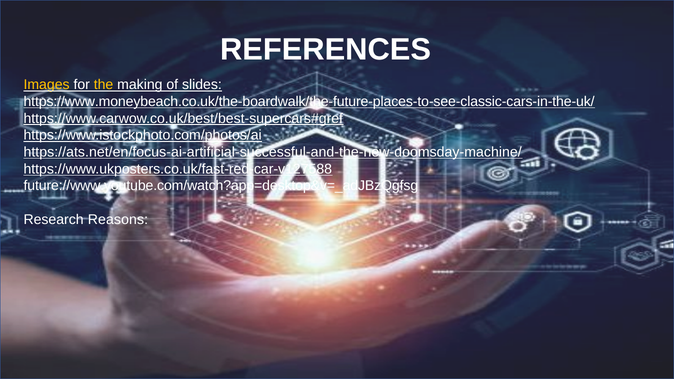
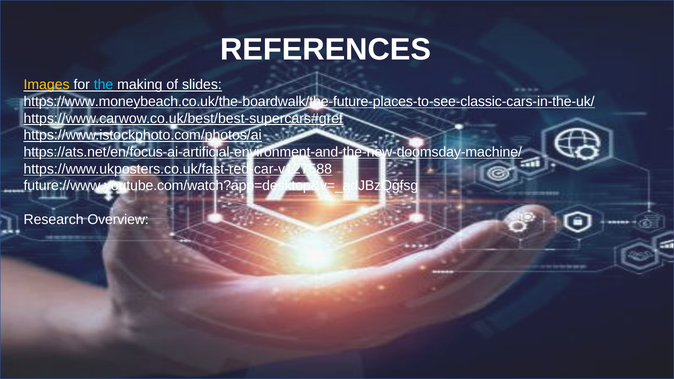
the colour: yellow -> light blue
https://ats.net/en/focus-ai-artificial-successful-and-the-new-doomsday-machine/: https://ats.net/en/focus-ai-artificial-successful-and-the-new-doomsday-machine/ -> https://ats.net/en/focus-ai-artificial-environment-and-the-new-doomsday-machine/
Reasons: Reasons -> Overview
